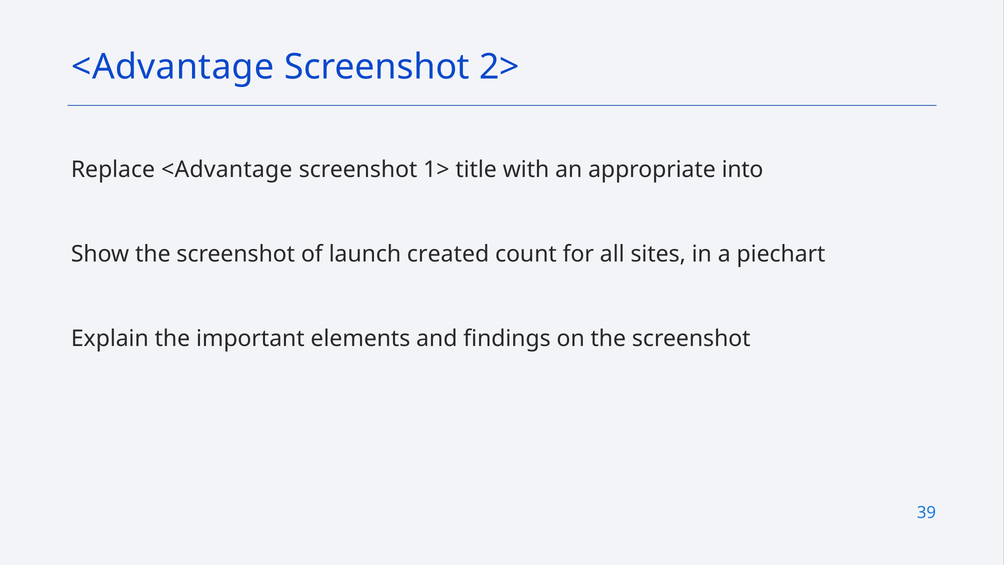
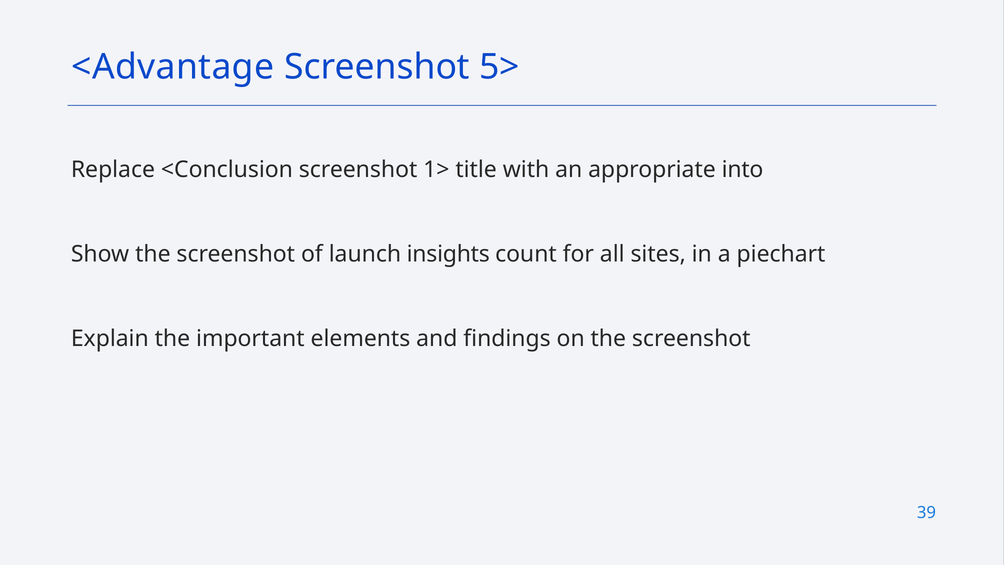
2>: 2> -> 5>
Replace <Advantage: <Advantage -> <Conclusion
created: created -> insights
